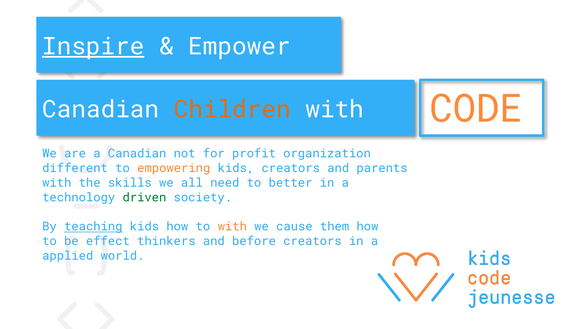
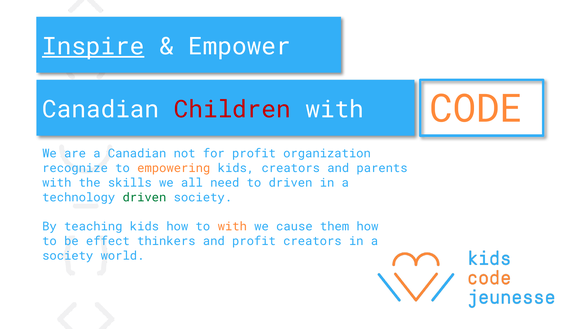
Children colour: orange -> red
different: different -> recognize
to better: better -> driven
teaching underline: present -> none
and before: before -> profit
applied at (68, 256): applied -> society
